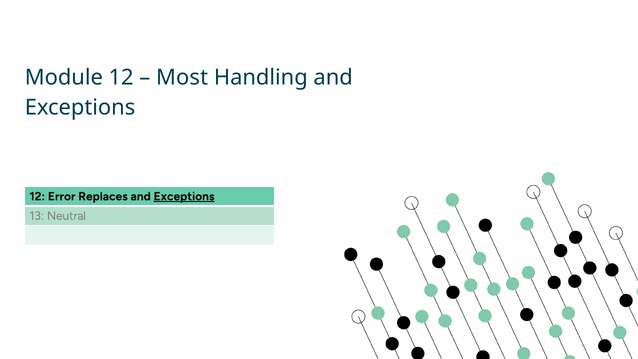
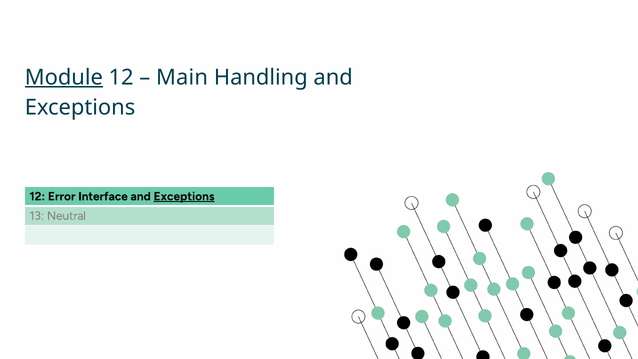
Module underline: none -> present
Most: Most -> Main
Replaces: Replaces -> Interface
